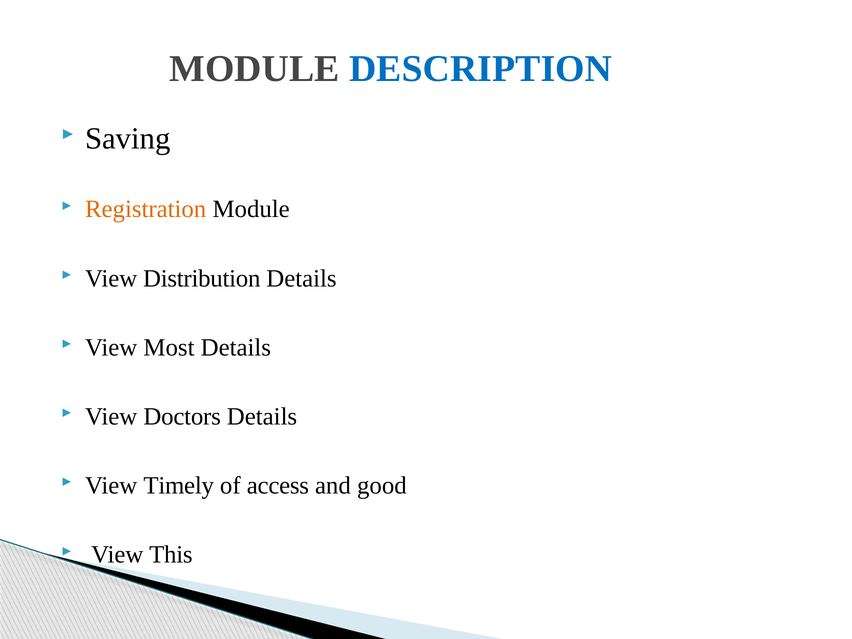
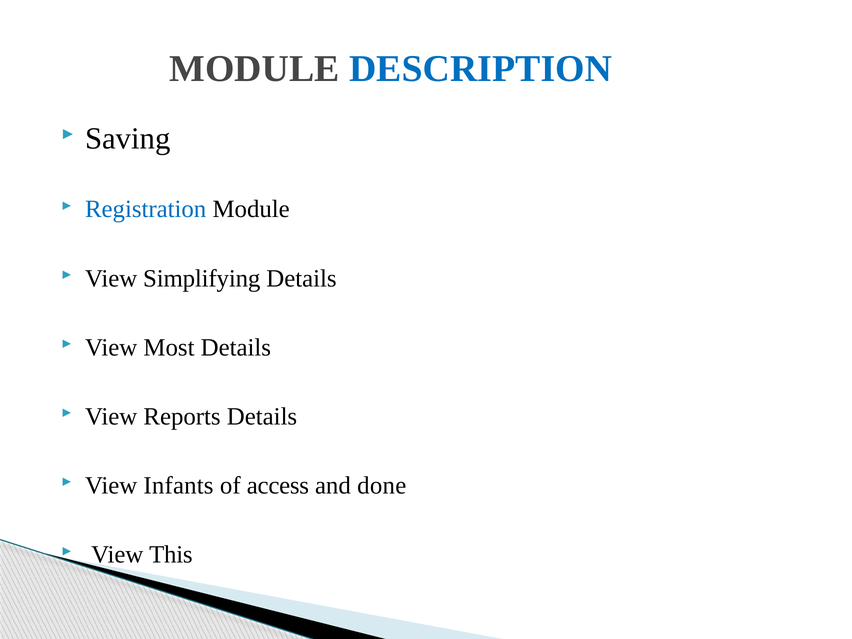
Registration colour: orange -> blue
Distribution: Distribution -> Simplifying
Doctors: Doctors -> Reports
Timely: Timely -> Infants
good: good -> done
